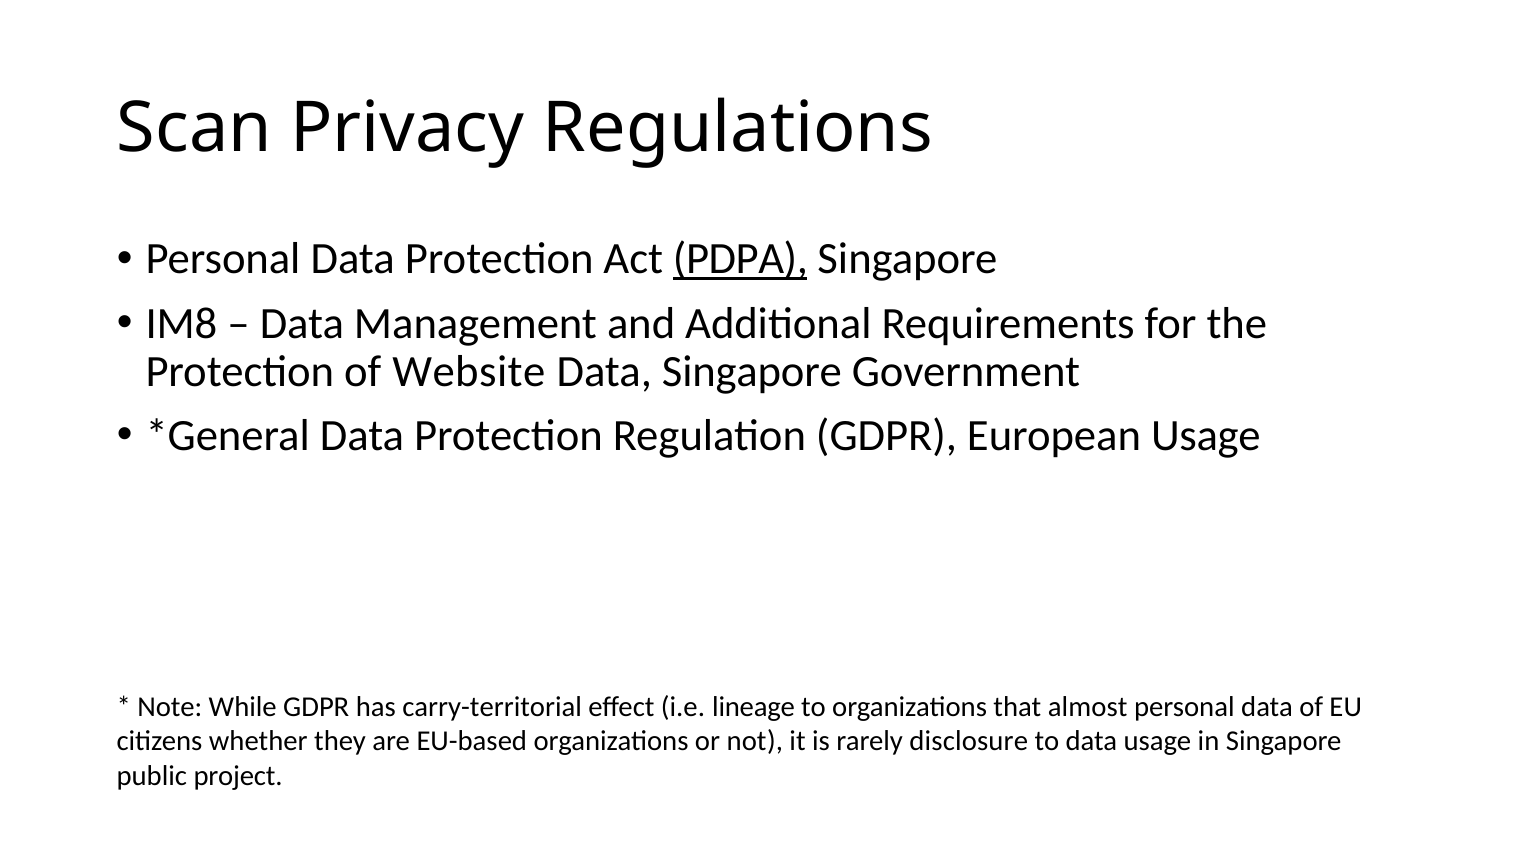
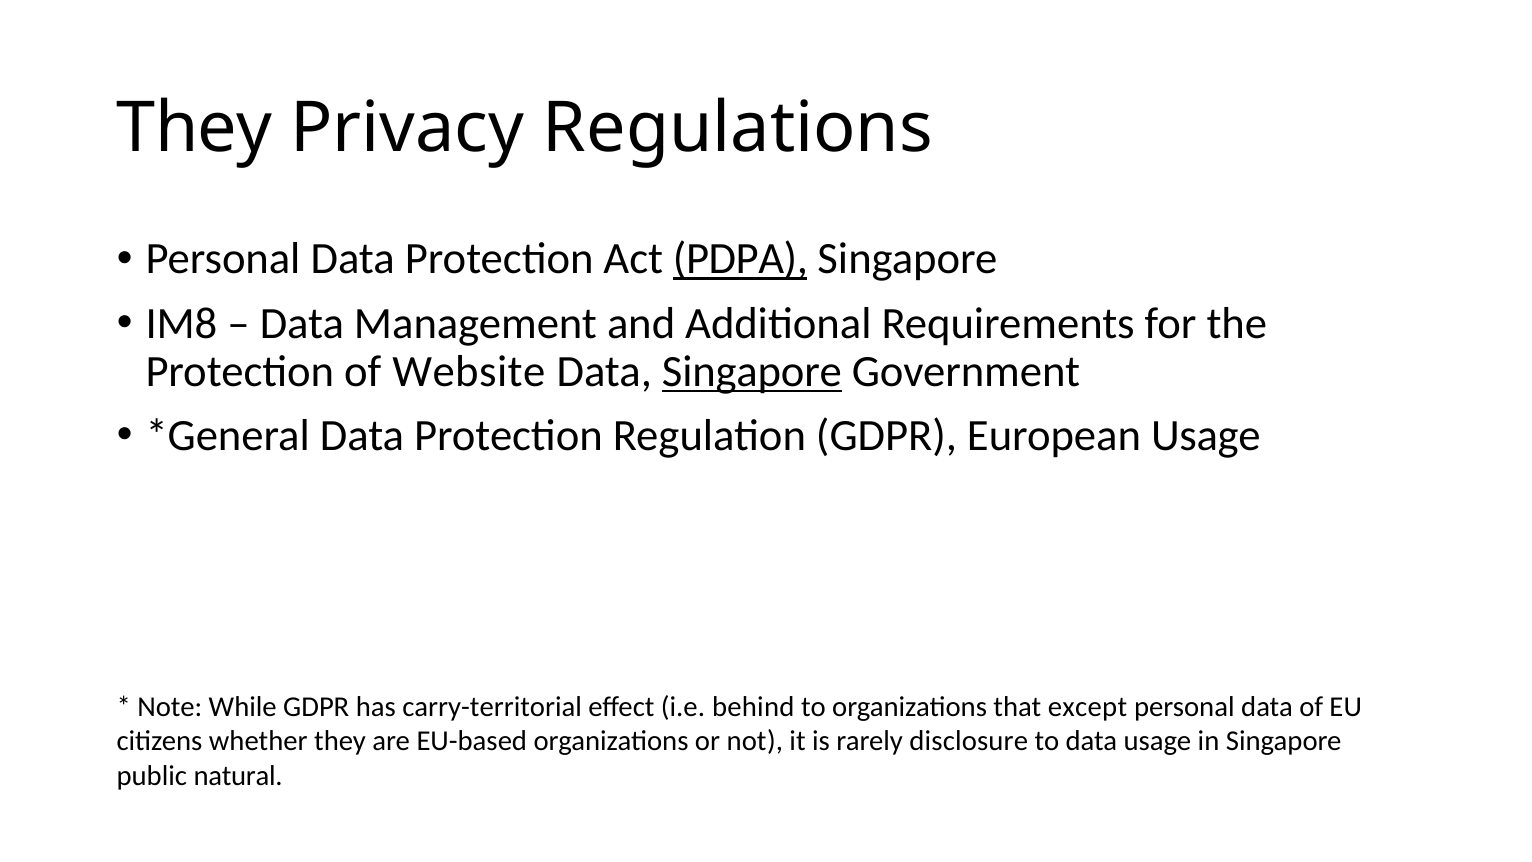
Scan at (194, 129): Scan -> They
Singapore at (752, 372) underline: none -> present
lineage: lineage -> behind
almost: almost -> except
project: project -> natural
